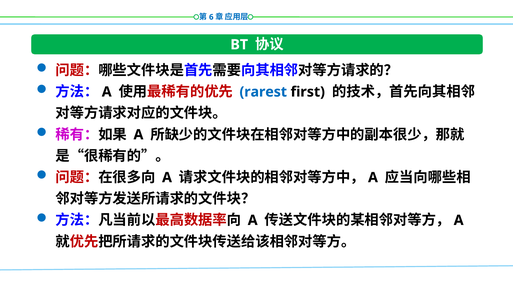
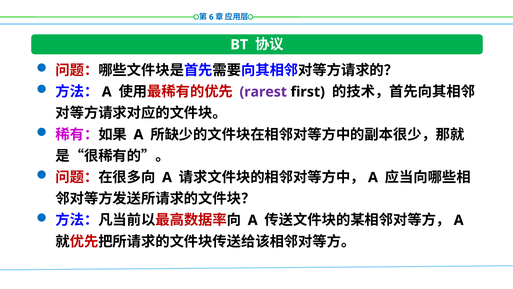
rarest colour: blue -> purple
